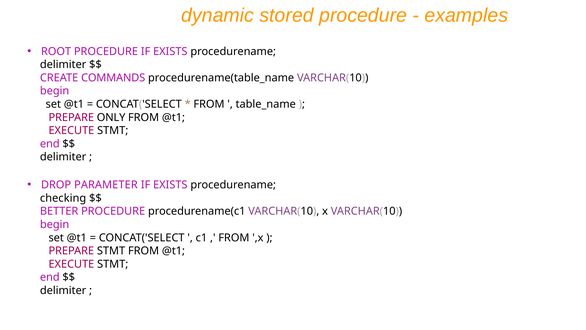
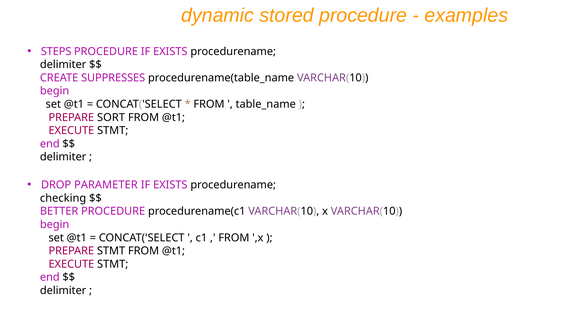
ROOT: ROOT -> STEPS
COMMANDS: COMMANDS -> SUPPRESSES
ONLY: ONLY -> SORT
